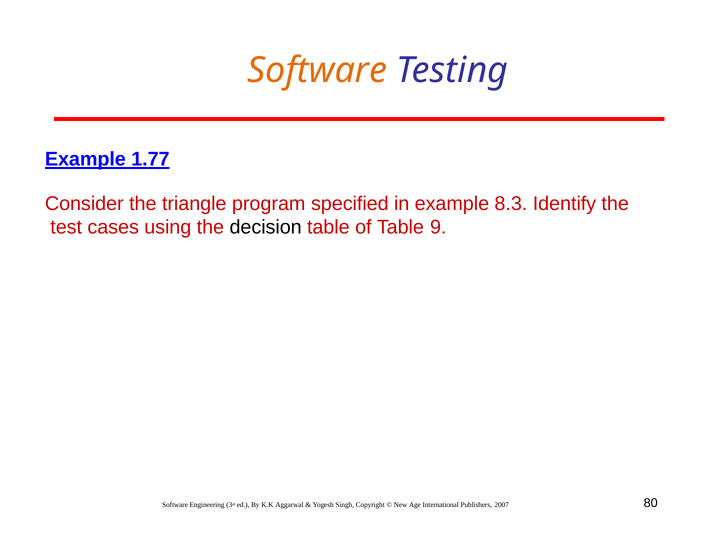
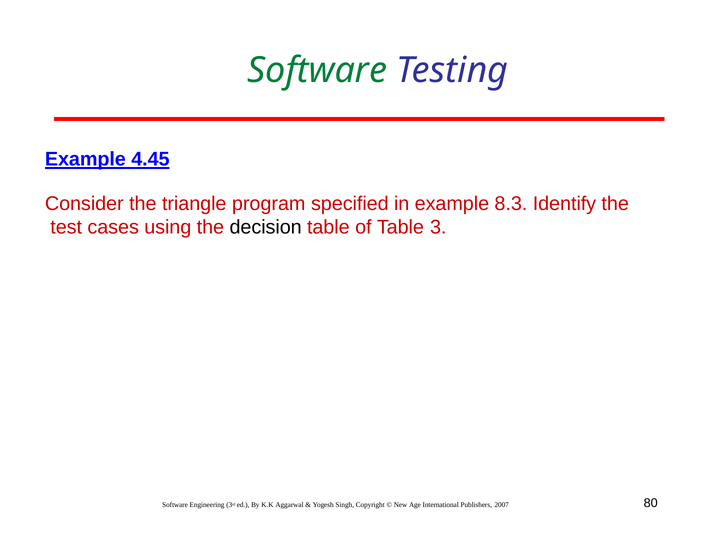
Software at (317, 70) colour: orange -> green
1.77: 1.77 -> 4.45
9: 9 -> 3
